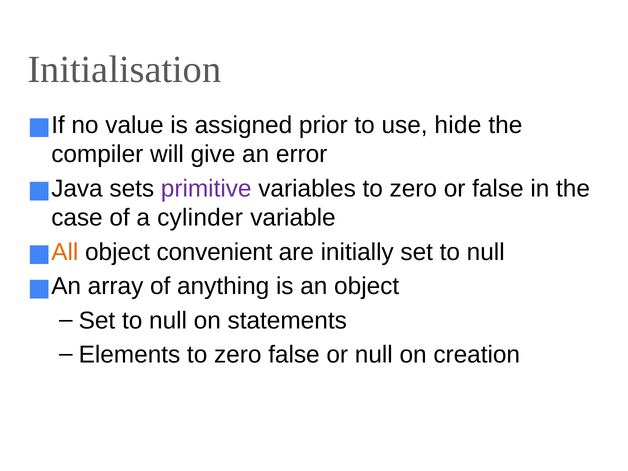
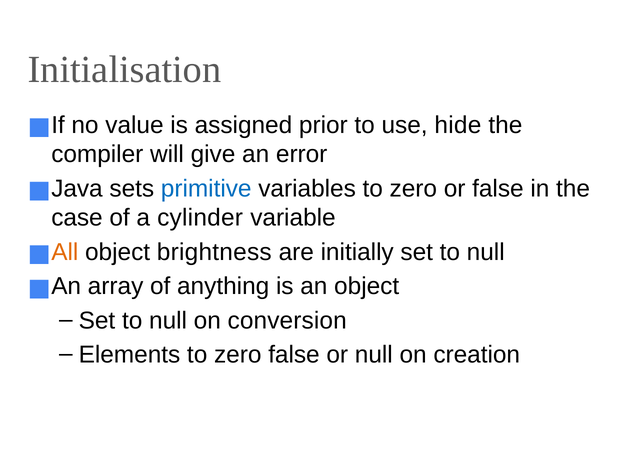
primitive colour: purple -> blue
convenient: convenient -> brightness
statements: statements -> conversion
